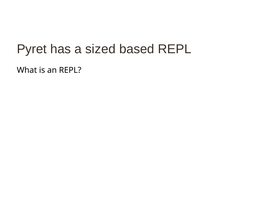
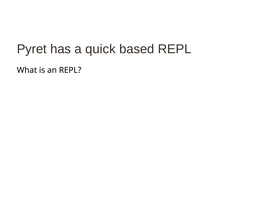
sized: sized -> quick
